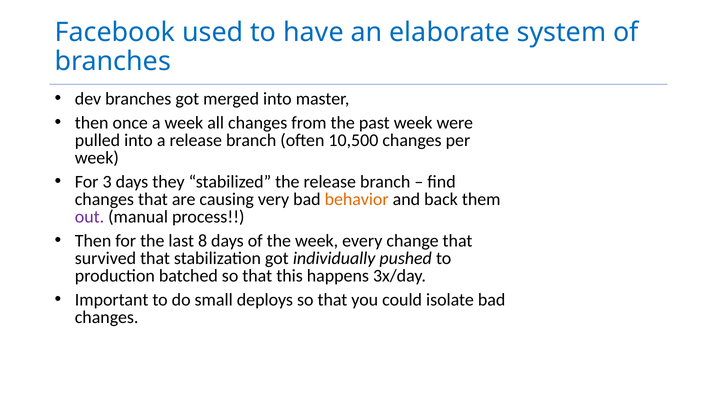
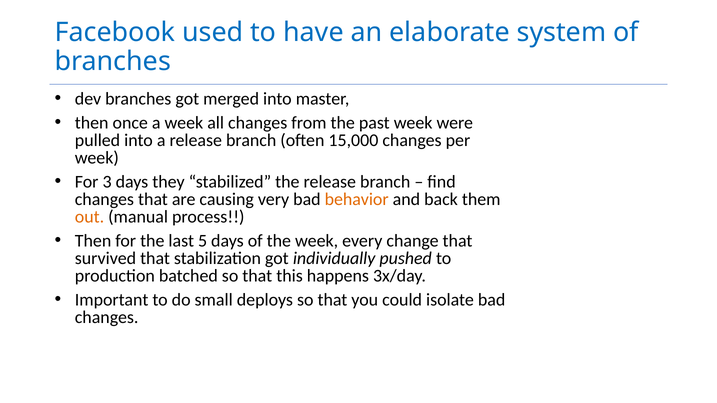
10,500: 10,500 -> 15,000
out colour: purple -> orange
8: 8 -> 5
